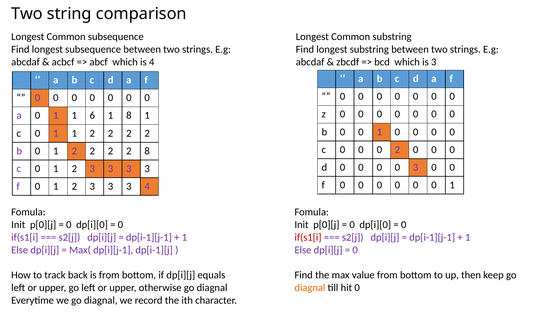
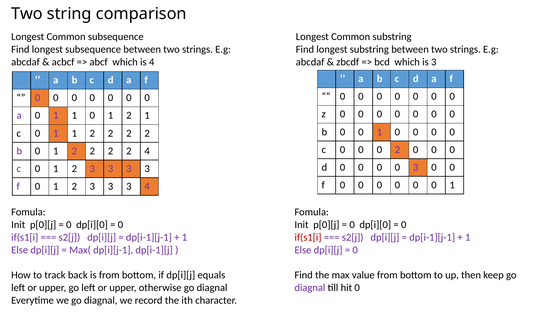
1 1 6: 6 -> 0
8 at (129, 116): 8 -> 2
2 8: 8 -> 4
diagnal at (310, 288) colour: orange -> purple
